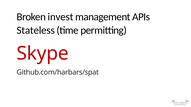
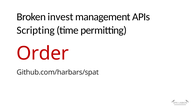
Stateless: Stateless -> Scripting
Skype: Skype -> Order
